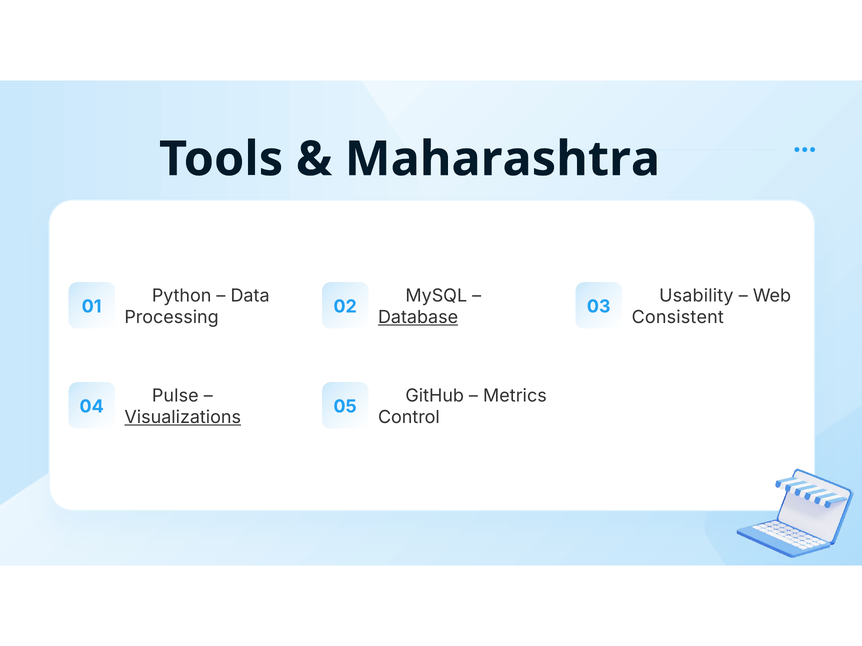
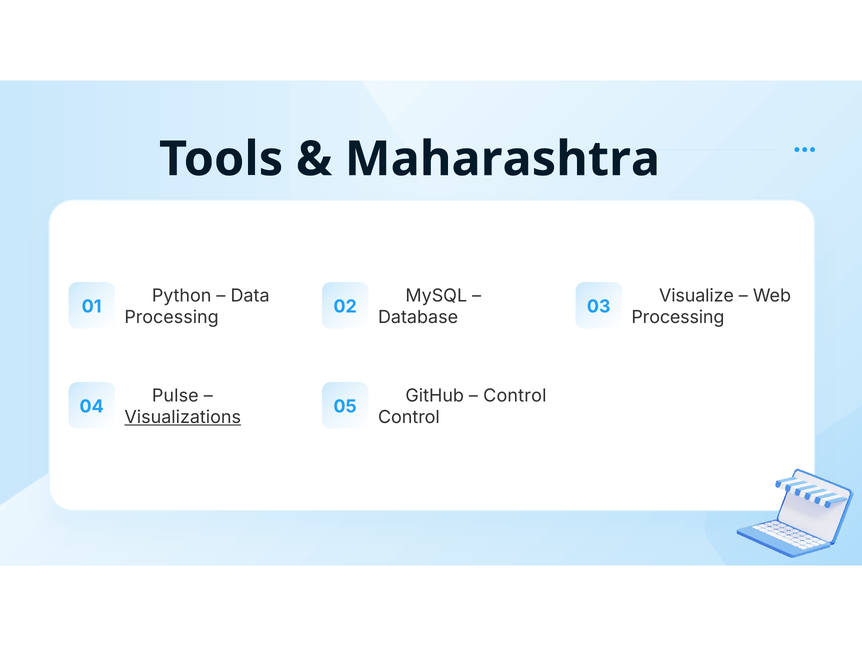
Usability: Usability -> Visualize
Database underline: present -> none
Consistent at (678, 318): Consistent -> Processing
Metrics at (515, 396): Metrics -> Control
